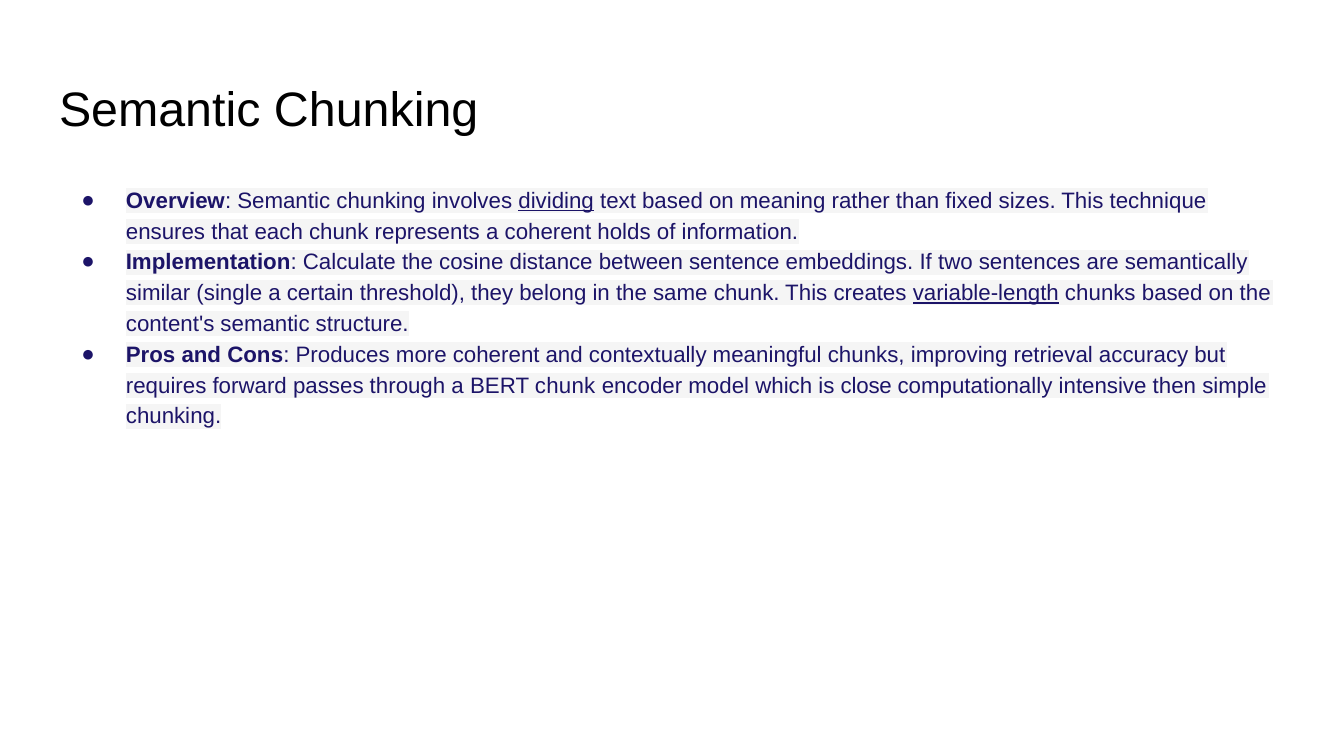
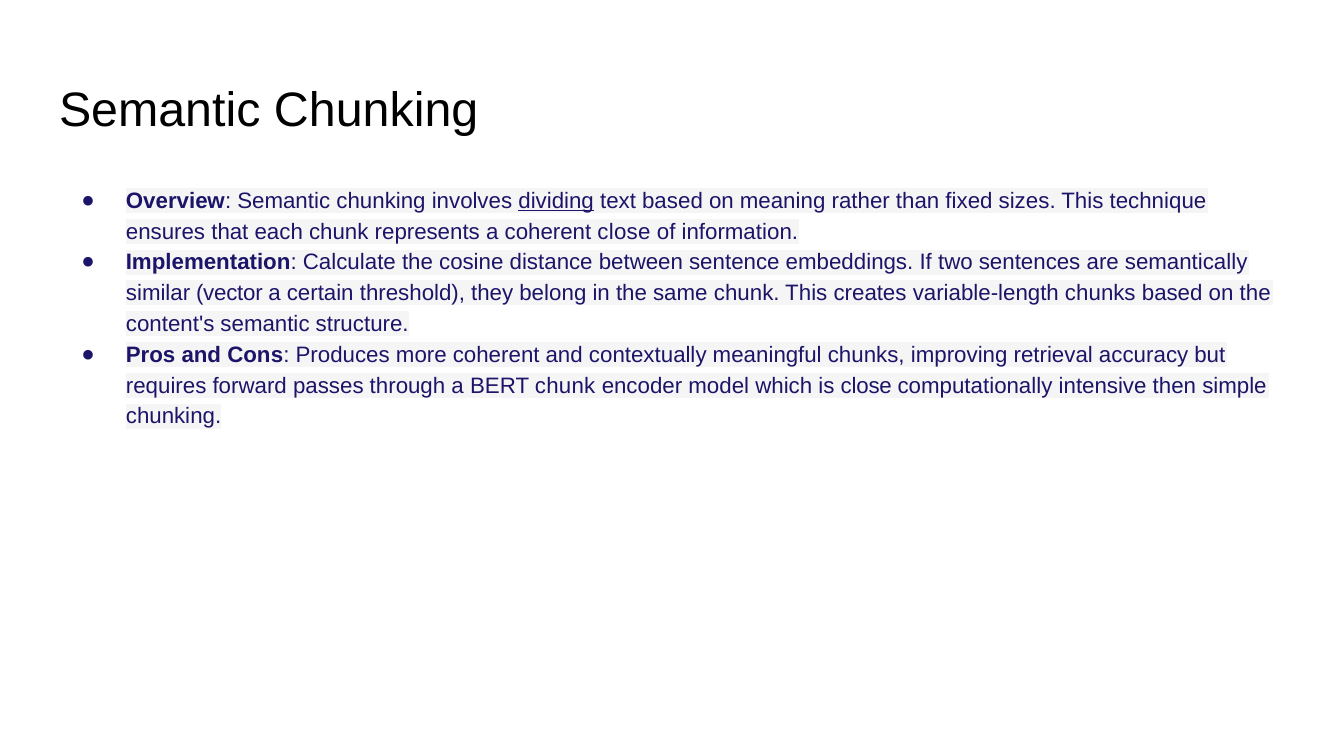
coherent holds: holds -> close
single: single -> vector
variable-length underline: present -> none
